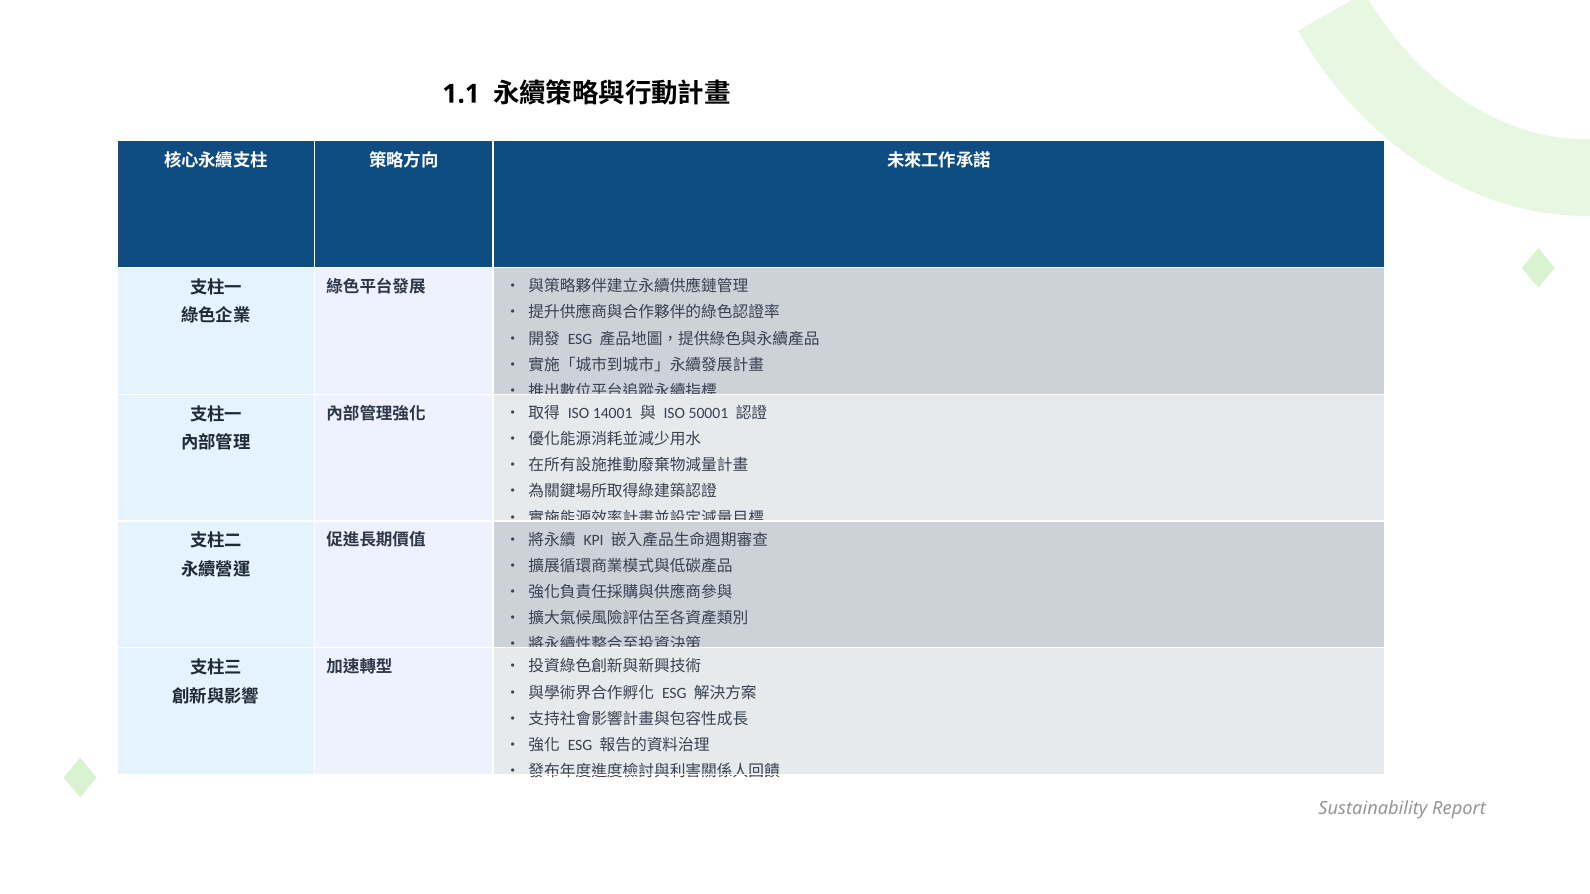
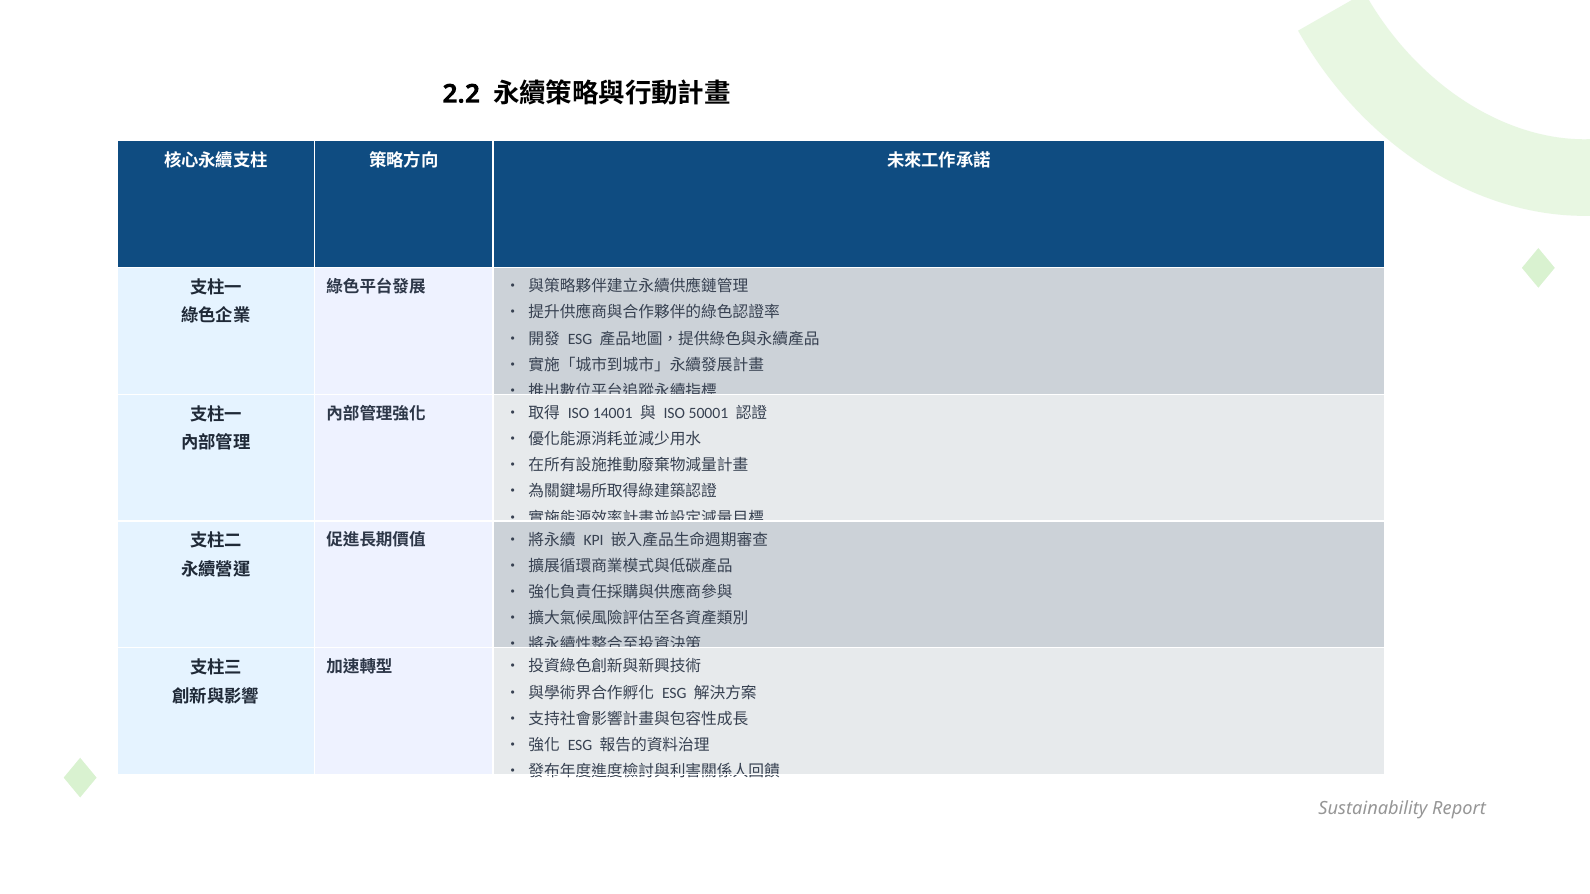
1.1: 1.1 -> 2.2
